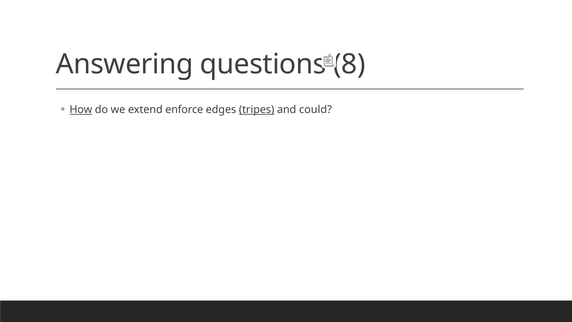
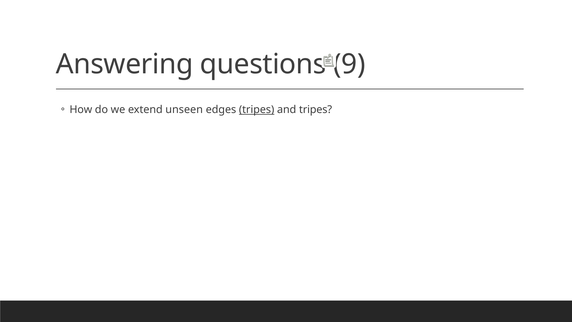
8: 8 -> 9
How underline: present -> none
enforce: enforce -> unseen
and could: could -> tripes
